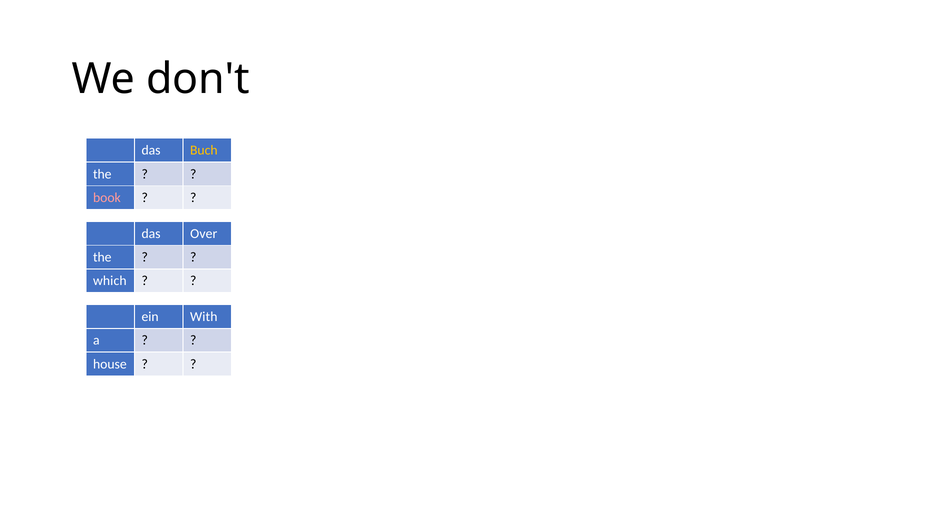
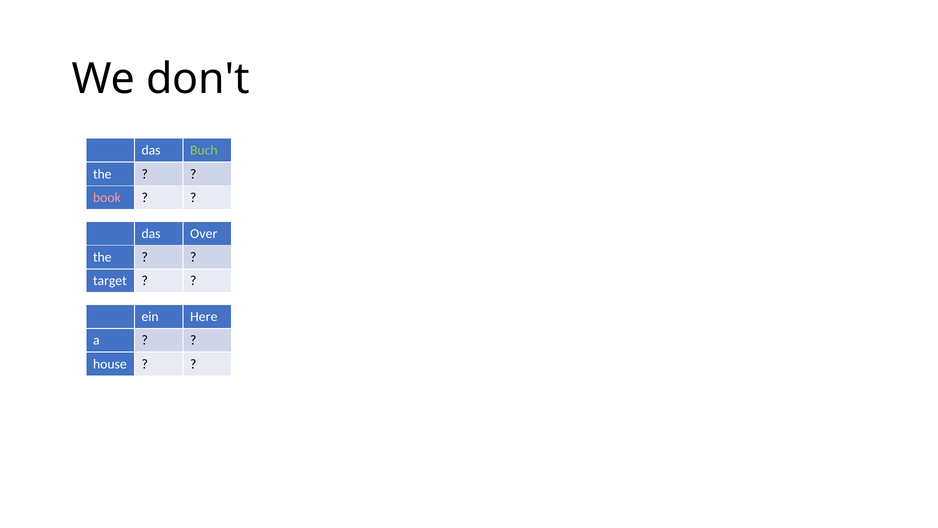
Buch colour: yellow -> light green
which: which -> target
With: With -> Here
